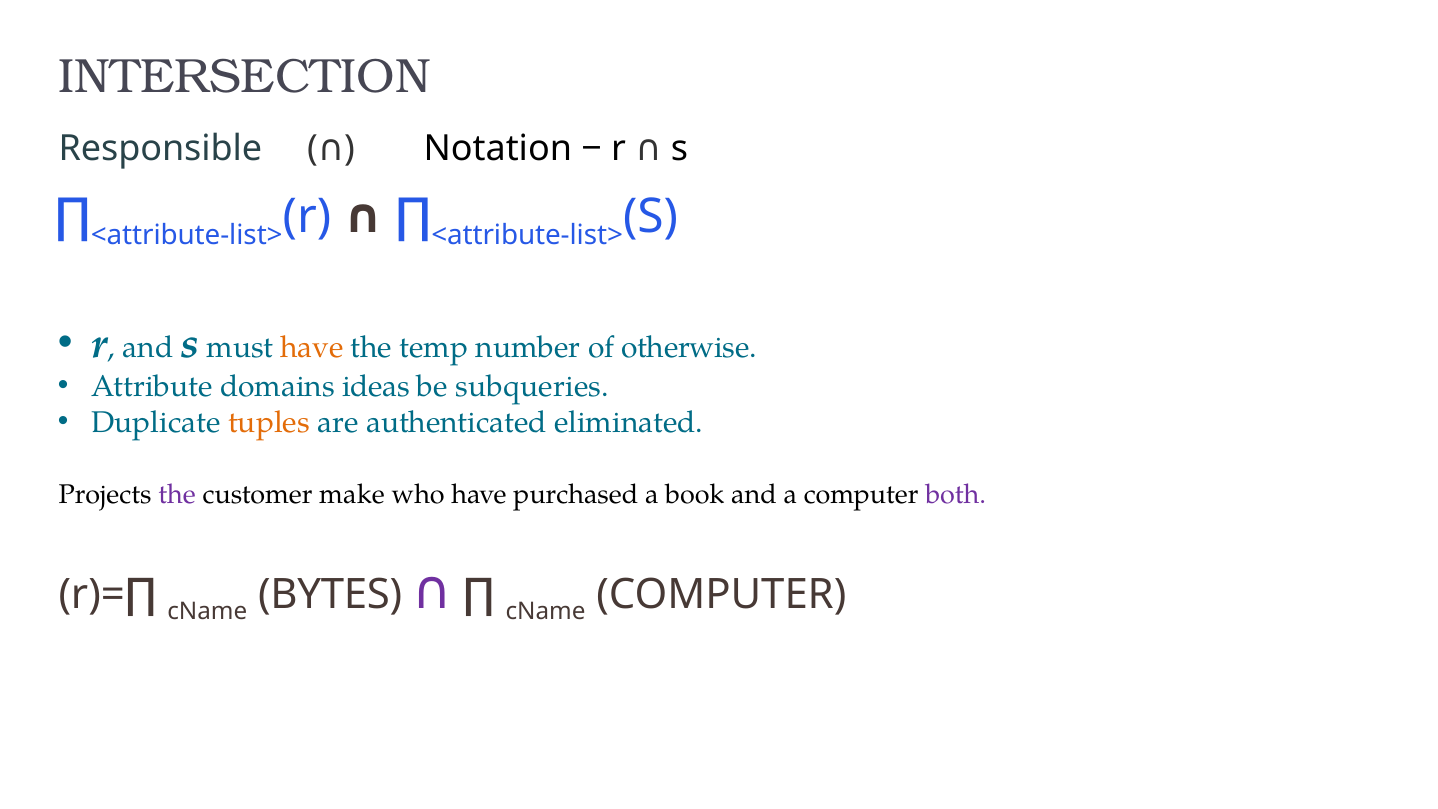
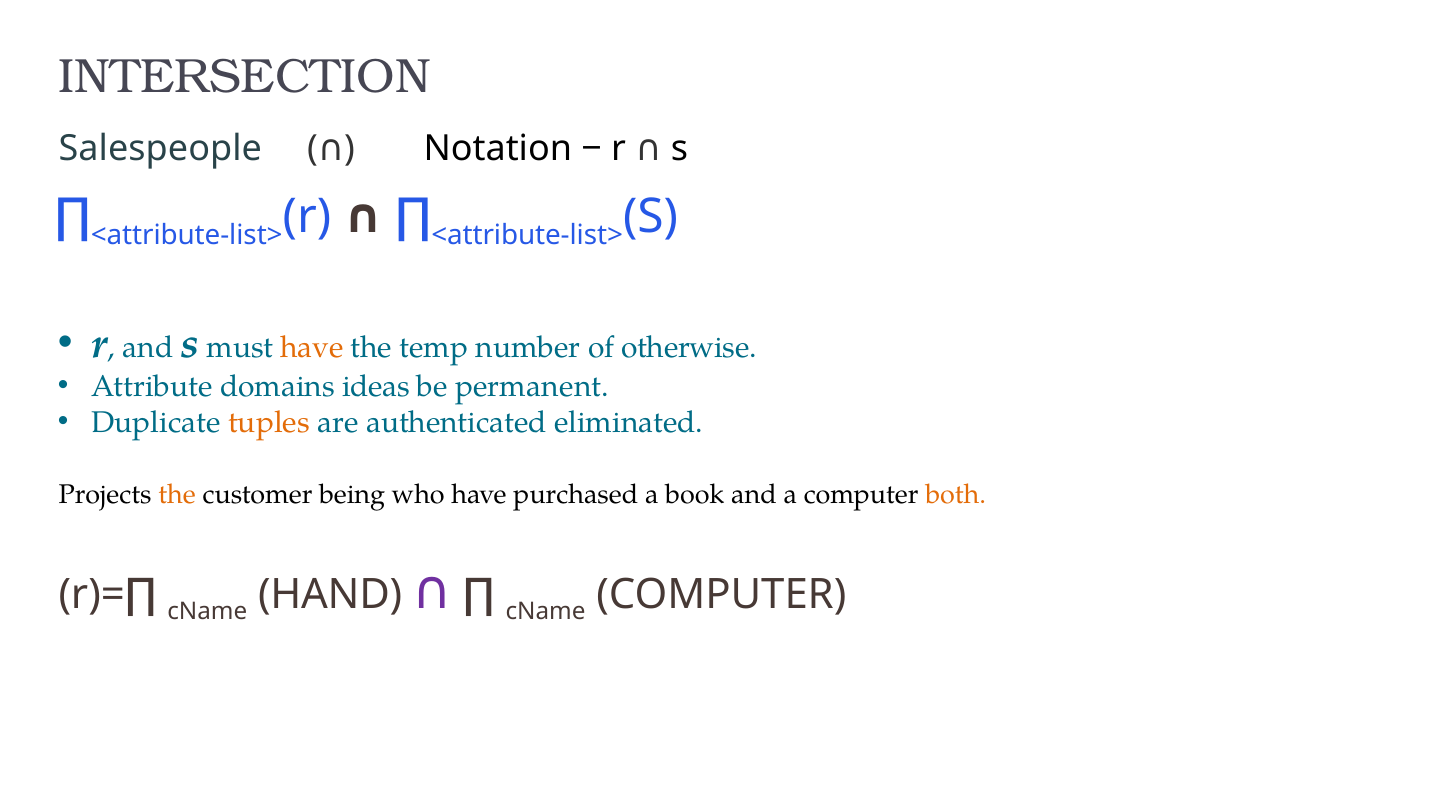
Responsible: Responsible -> Salespeople
subqueries: subqueries -> permanent
the at (177, 495) colour: purple -> orange
make: make -> being
both colour: purple -> orange
BYTES: BYTES -> HAND
